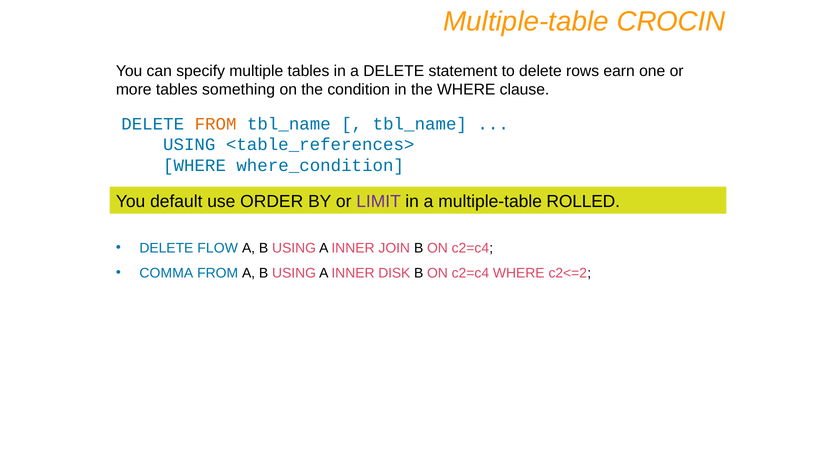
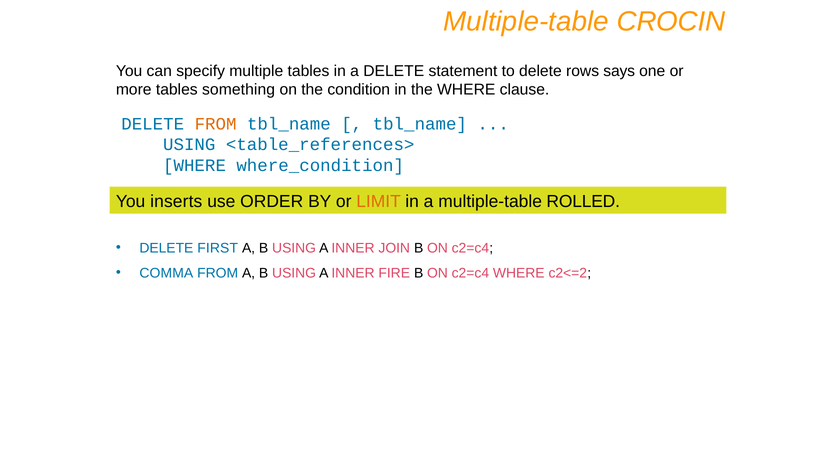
earn: earn -> says
default: default -> inserts
LIMIT colour: purple -> orange
FLOW: FLOW -> FIRST
DISK: DISK -> FIRE
